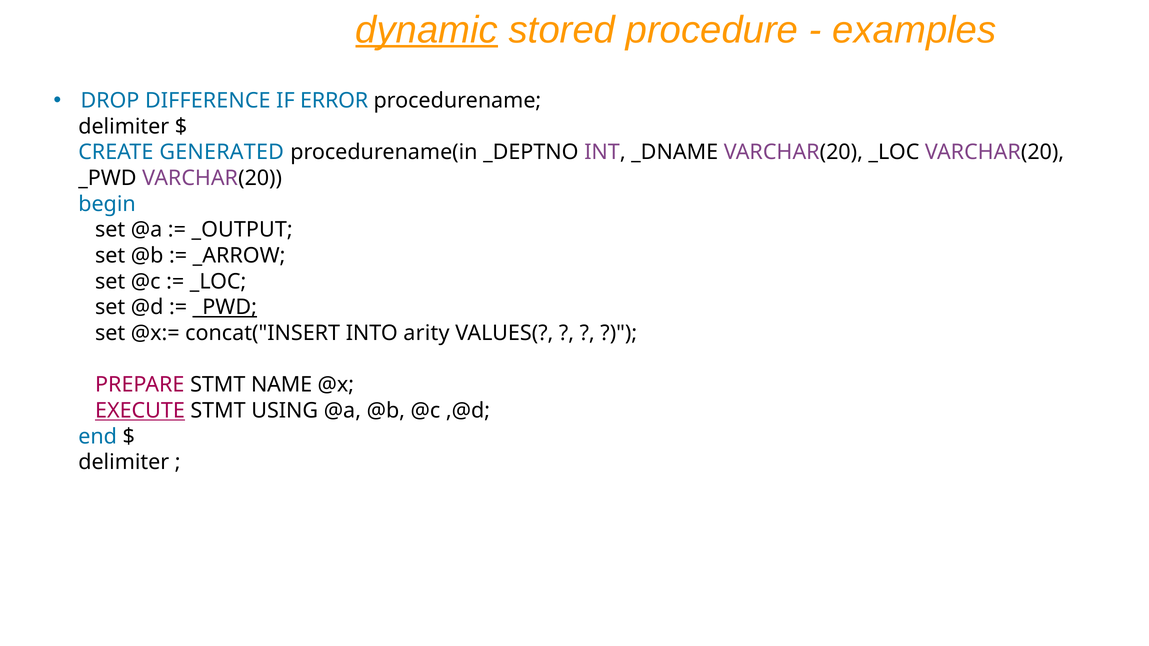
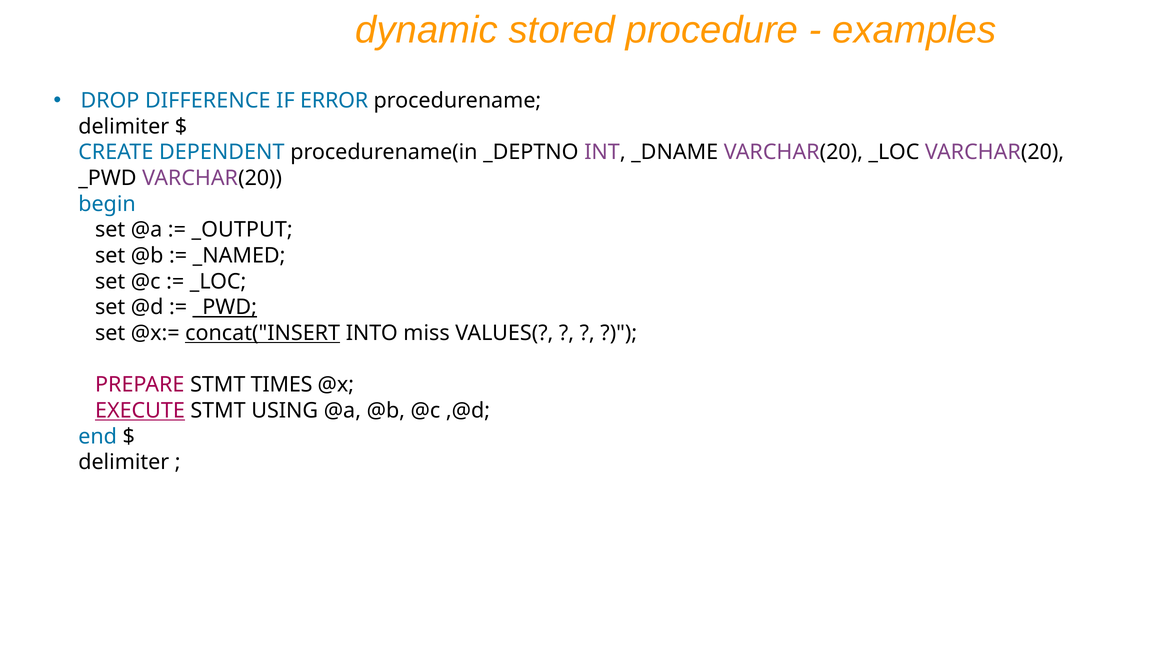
dynamic underline: present -> none
GENERATED: GENERATED -> DEPENDENT
_ARROW: _ARROW -> _NAMED
concat("INSERT underline: none -> present
arity: arity -> miss
NAME: NAME -> TIMES
